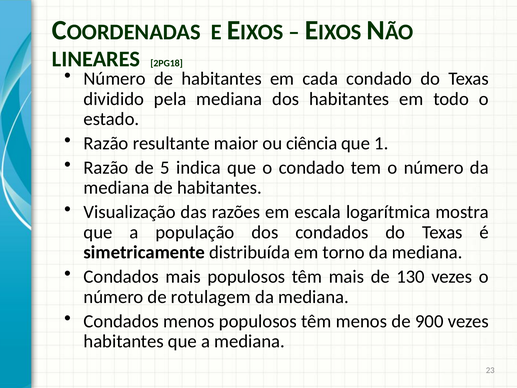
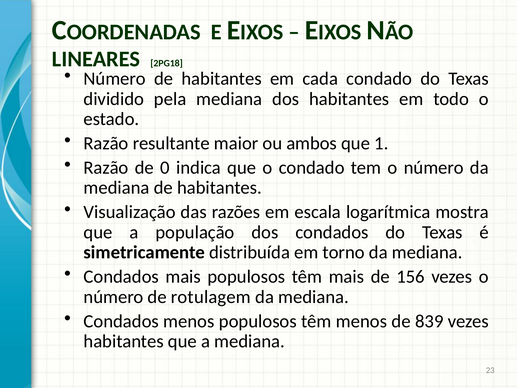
ciência: ciência -> ambos
5: 5 -> 0
130: 130 -> 156
900: 900 -> 839
